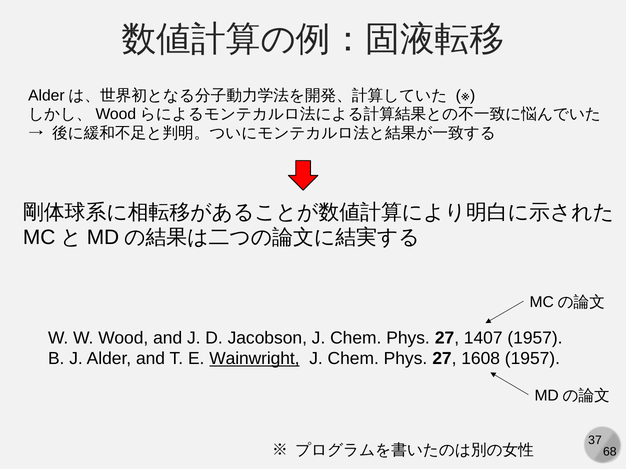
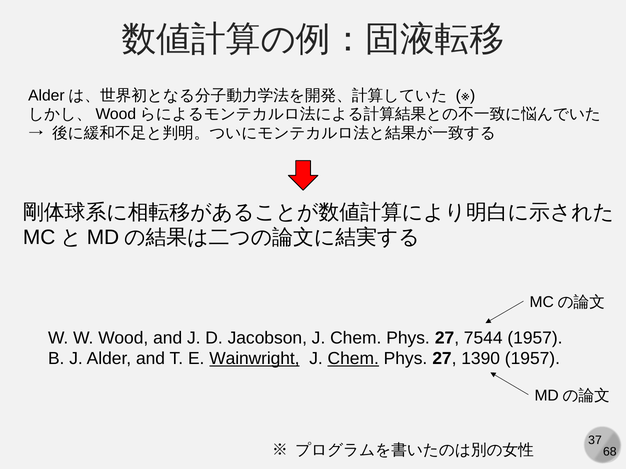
1407: 1407 -> 7544
Chem at (353, 359) underline: none -> present
1608: 1608 -> 1390
